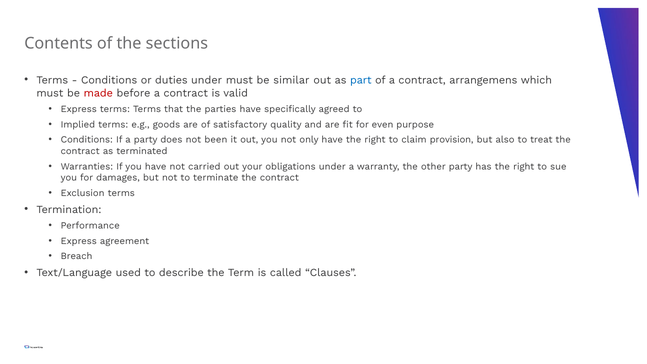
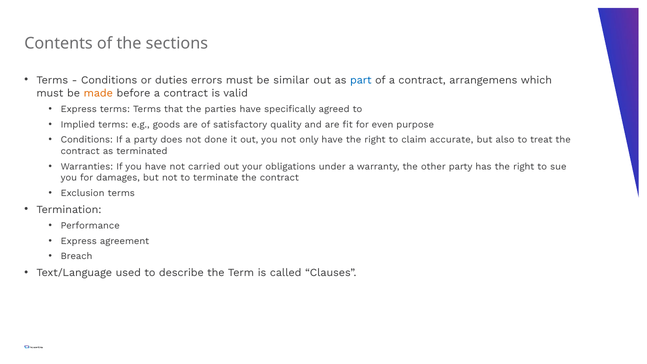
duties under: under -> errors
made colour: red -> orange
been: been -> done
provision: provision -> accurate
